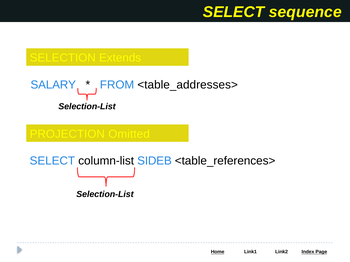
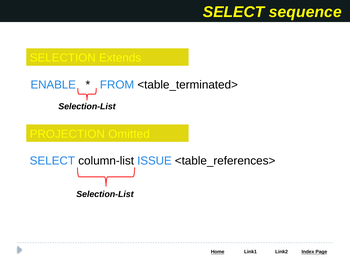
SALARY: SALARY -> ENABLE
<table_addresses>: <table_addresses> -> <table_terminated>
SIDEB: SIDEB -> ISSUE
